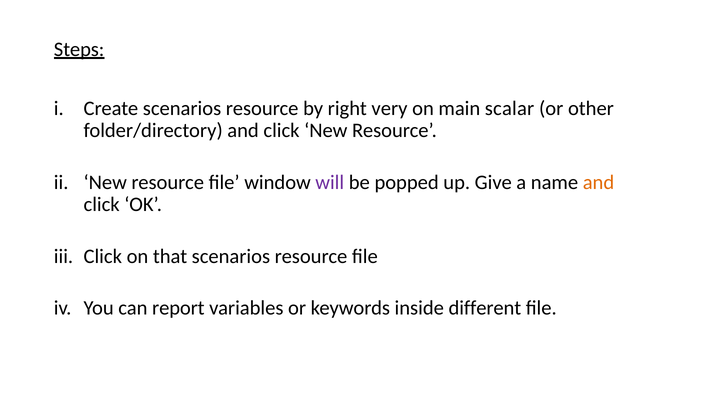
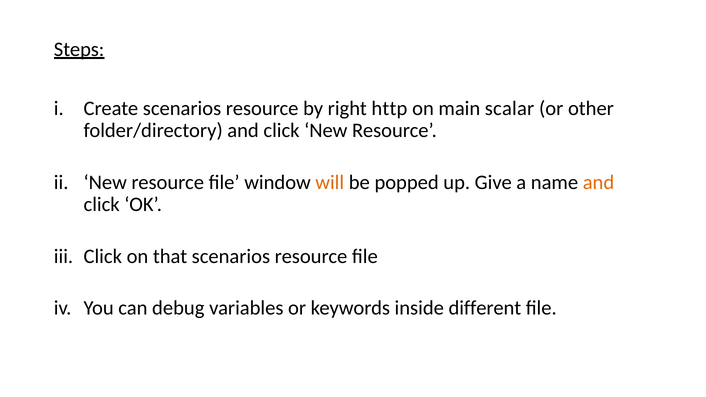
very: very -> http
will colour: purple -> orange
report: report -> debug
